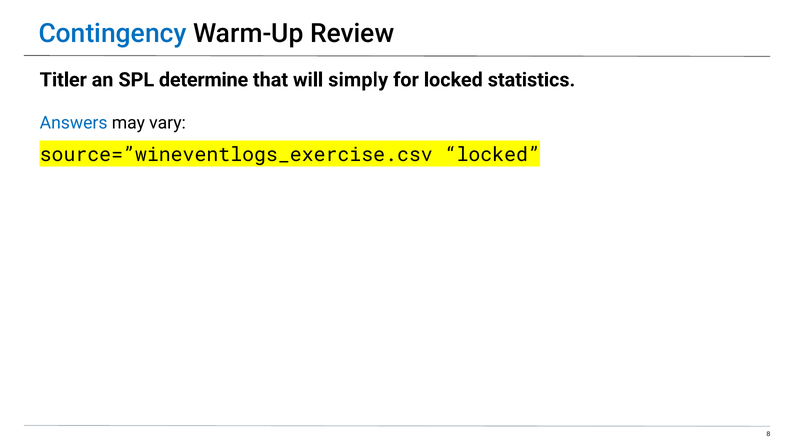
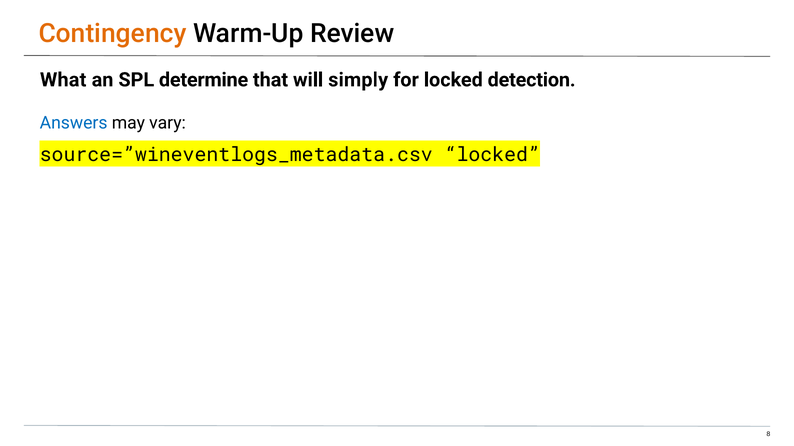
Contingency colour: blue -> orange
Titler: Titler -> What
statistics: statistics -> detection
source=”wineventlogs_exercise.csv: source=”wineventlogs_exercise.csv -> source=”wineventlogs_metadata.csv
